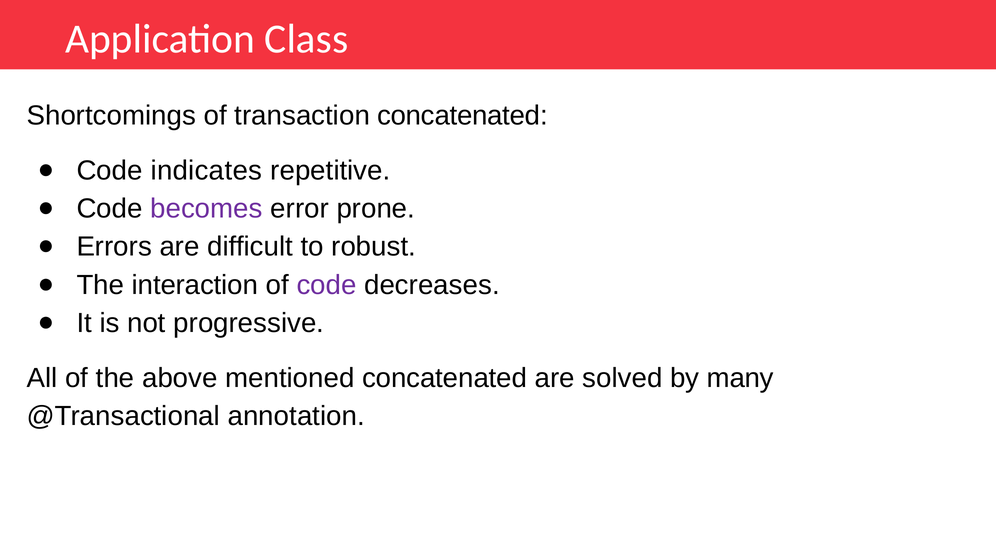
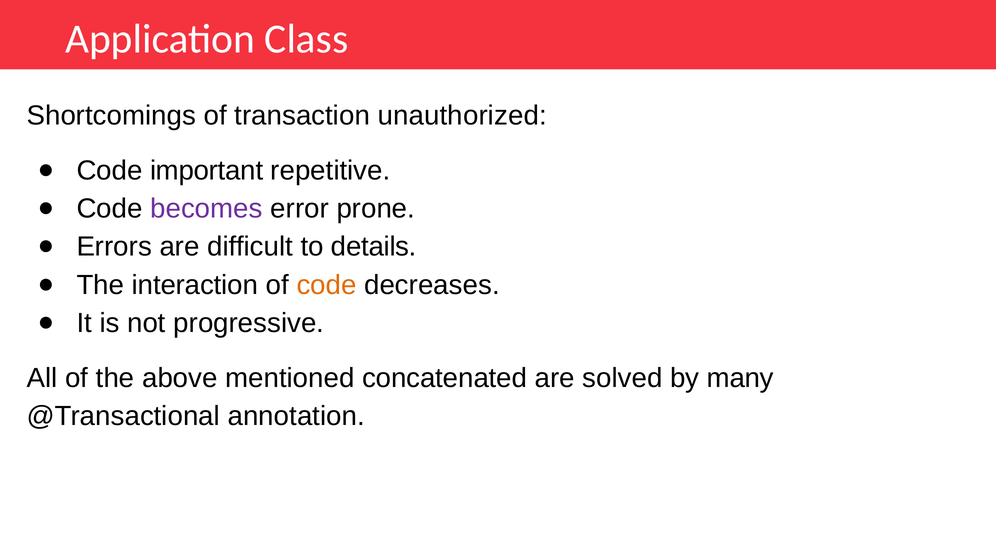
transaction concatenated: concatenated -> unauthorized
indicates: indicates -> important
robust: robust -> details
code at (327, 285) colour: purple -> orange
